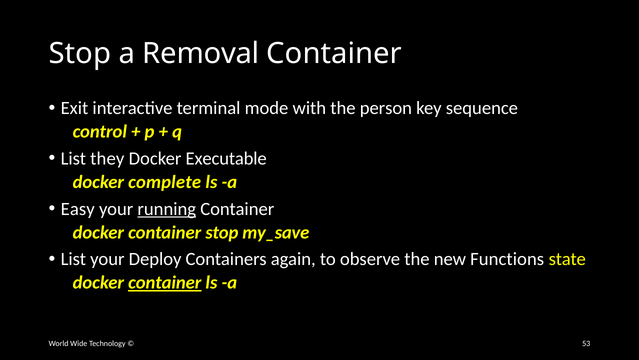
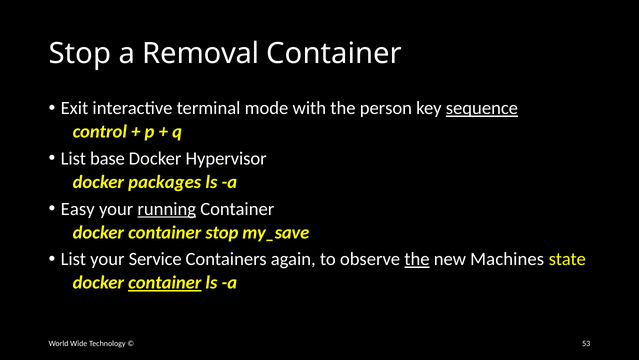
sequence underline: none -> present
they: they -> base
Executable: Executable -> Hypervisor
complete: complete -> packages
Deploy: Deploy -> Service
the at (417, 259) underline: none -> present
Functions: Functions -> Machines
